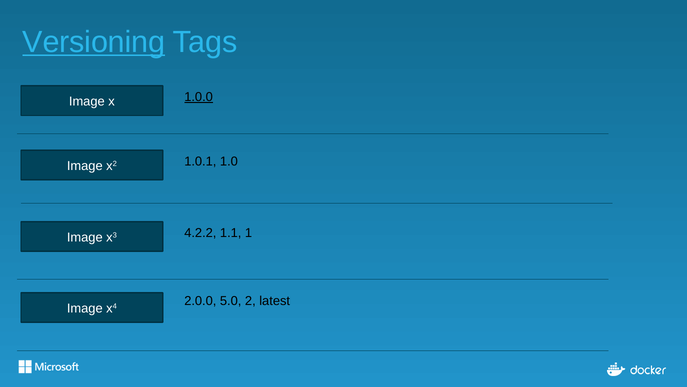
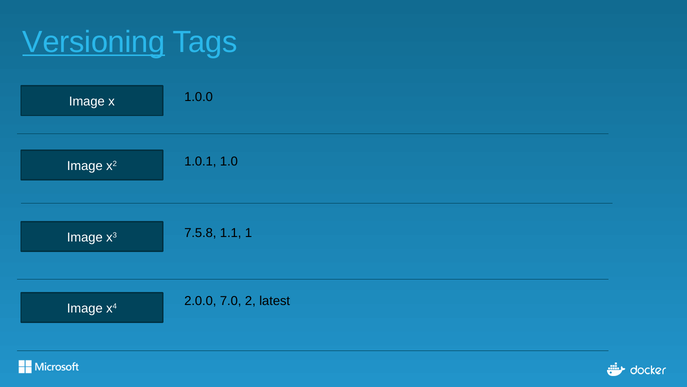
1.0.0 underline: present -> none
4.2.2: 4.2.2 -> 7.5.8
5.0: 5.0 -> 7.0
